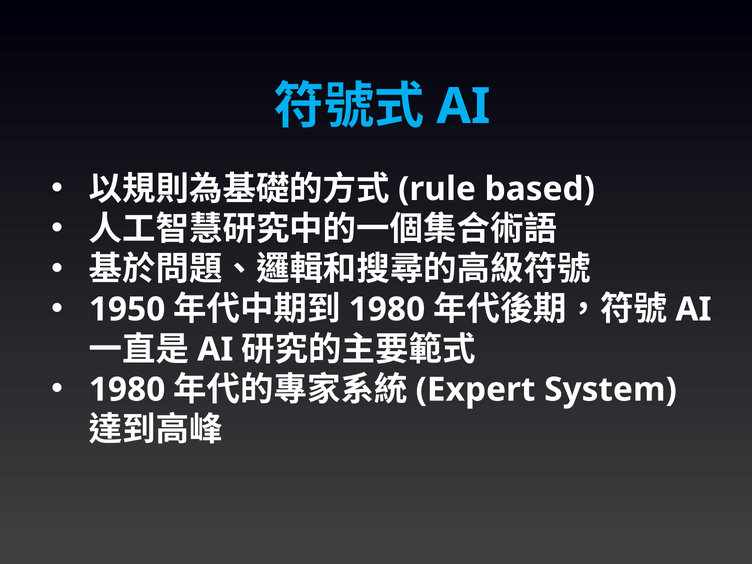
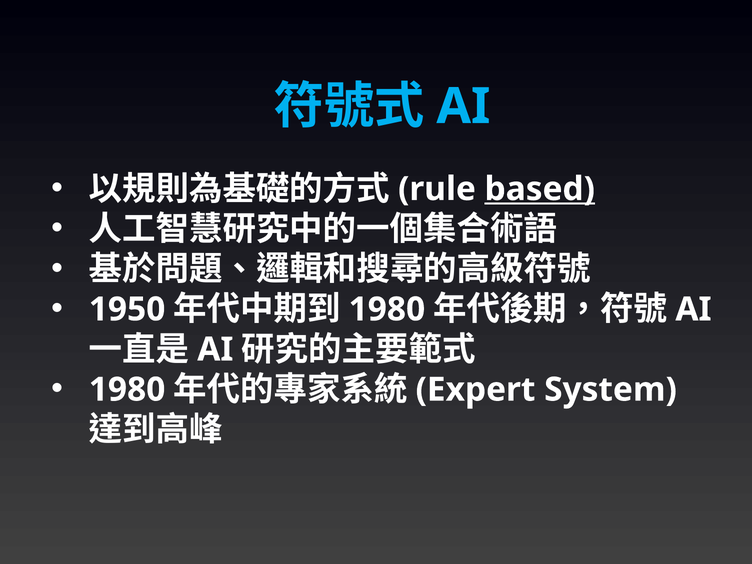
based underline: none -> present
